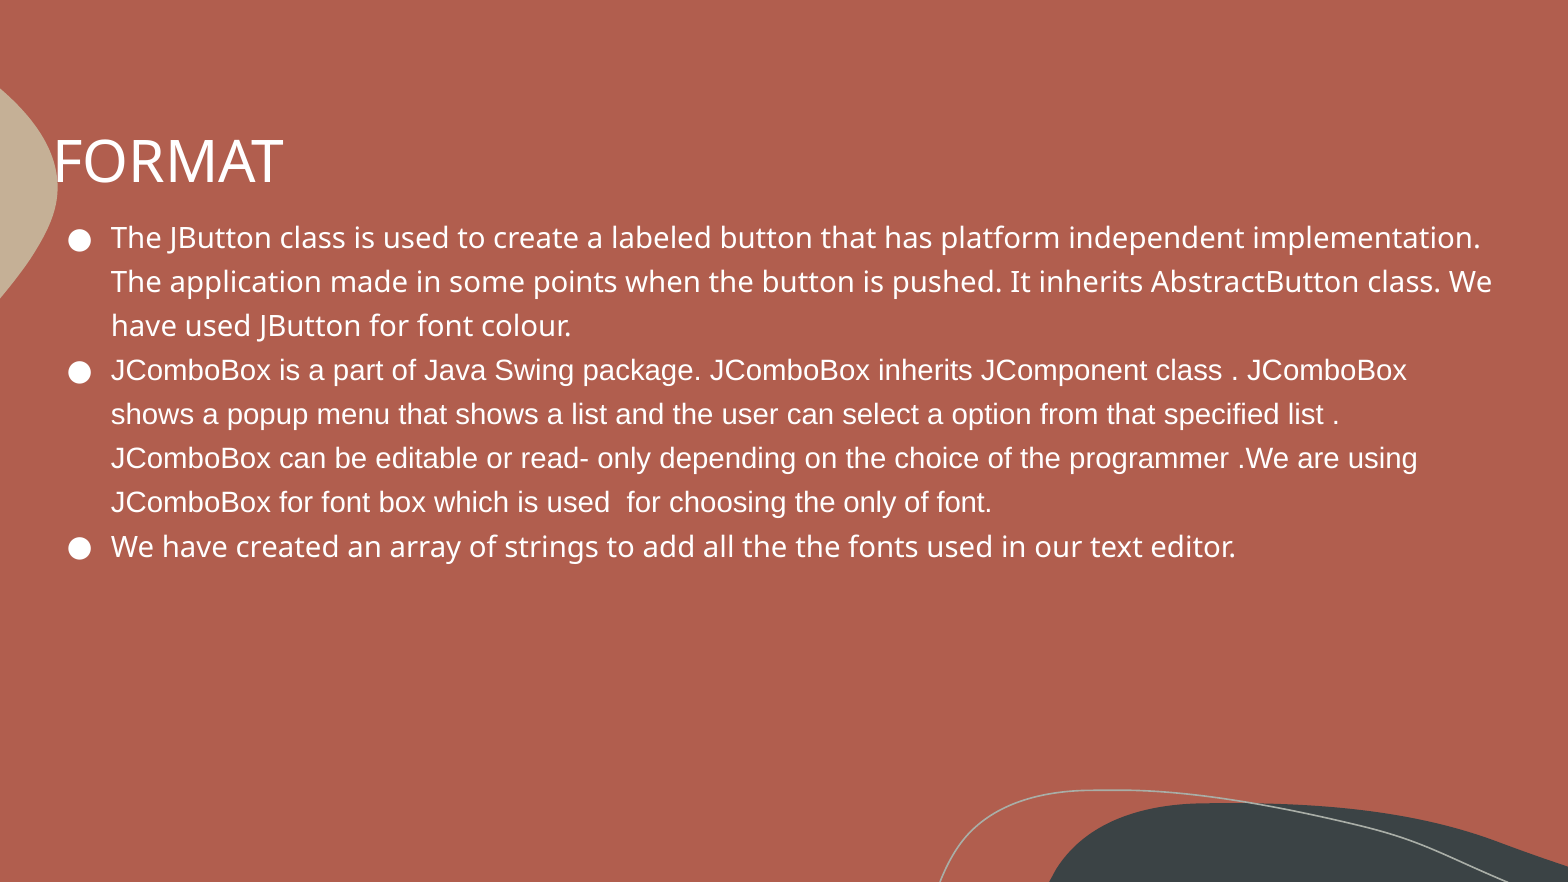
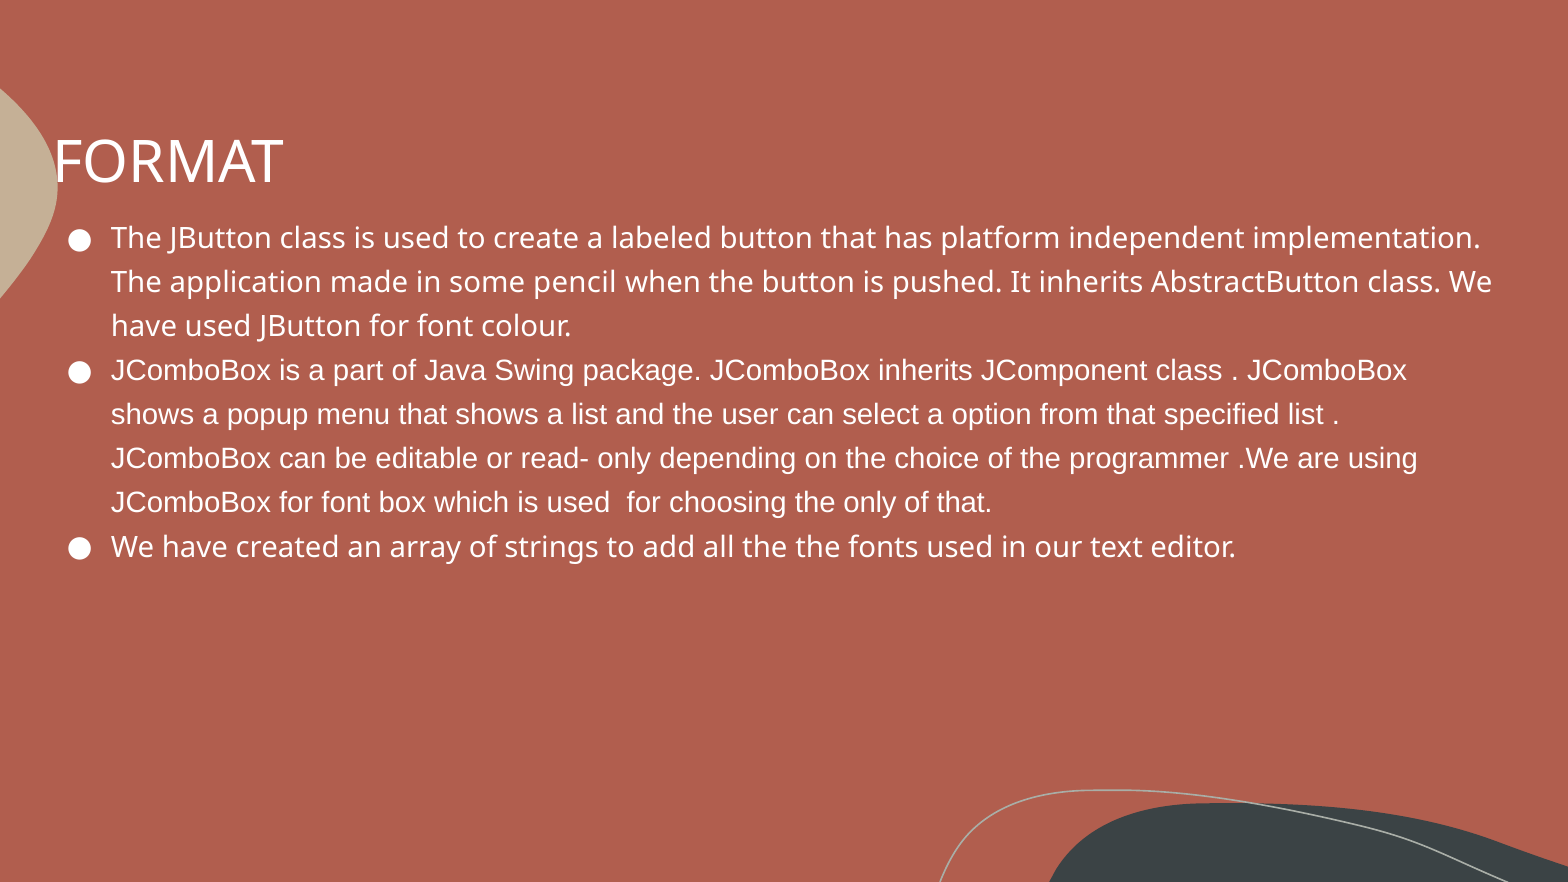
points: points -> pencil
of font: font -> that
